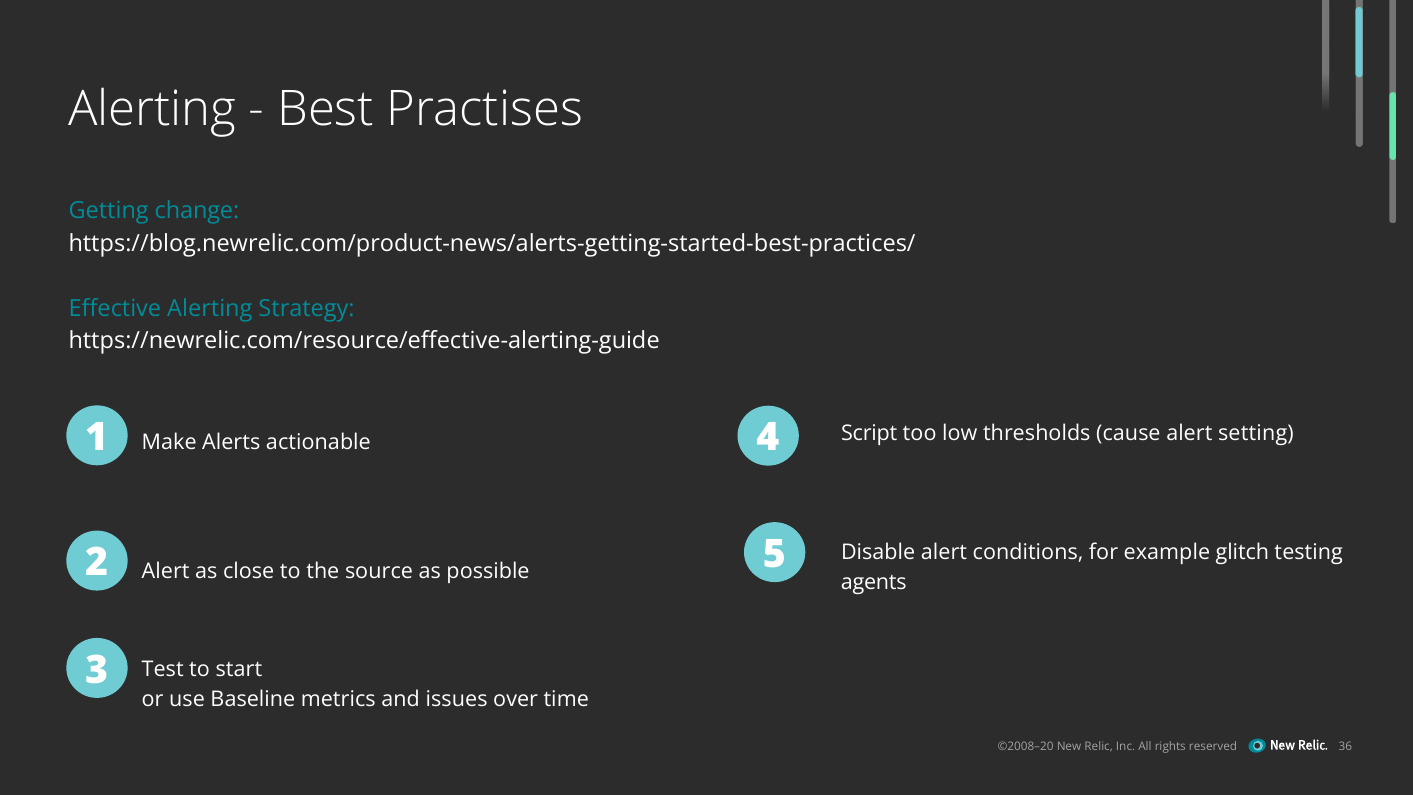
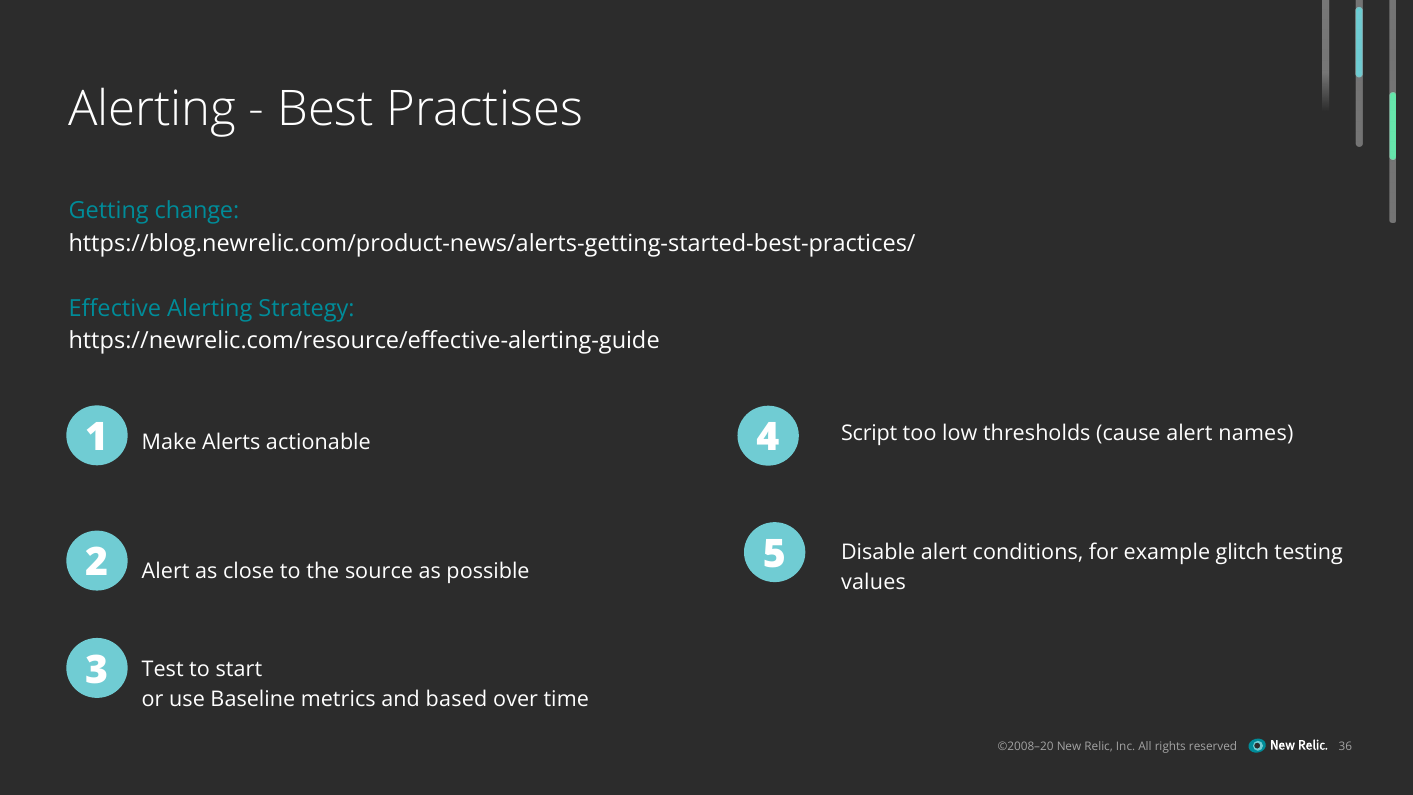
setting: setting -> names
agents: agents -> values
issues: issues -> based
